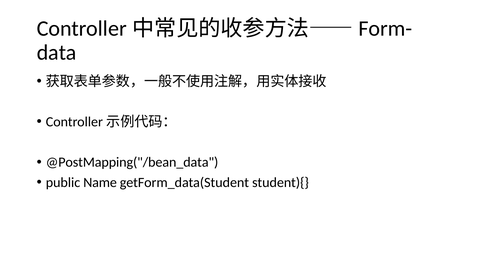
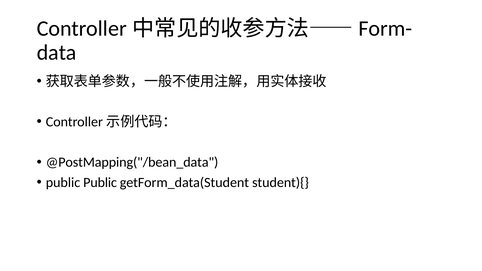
public Name: Name -> Public
